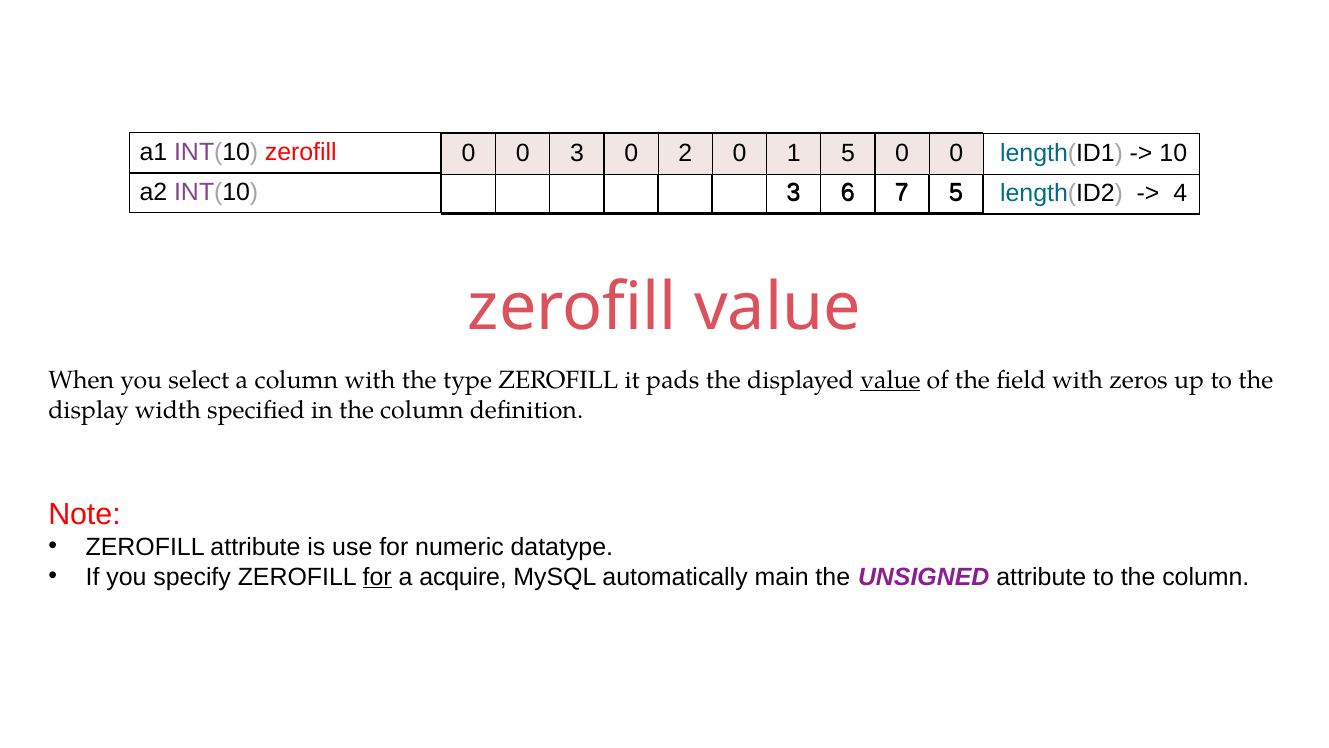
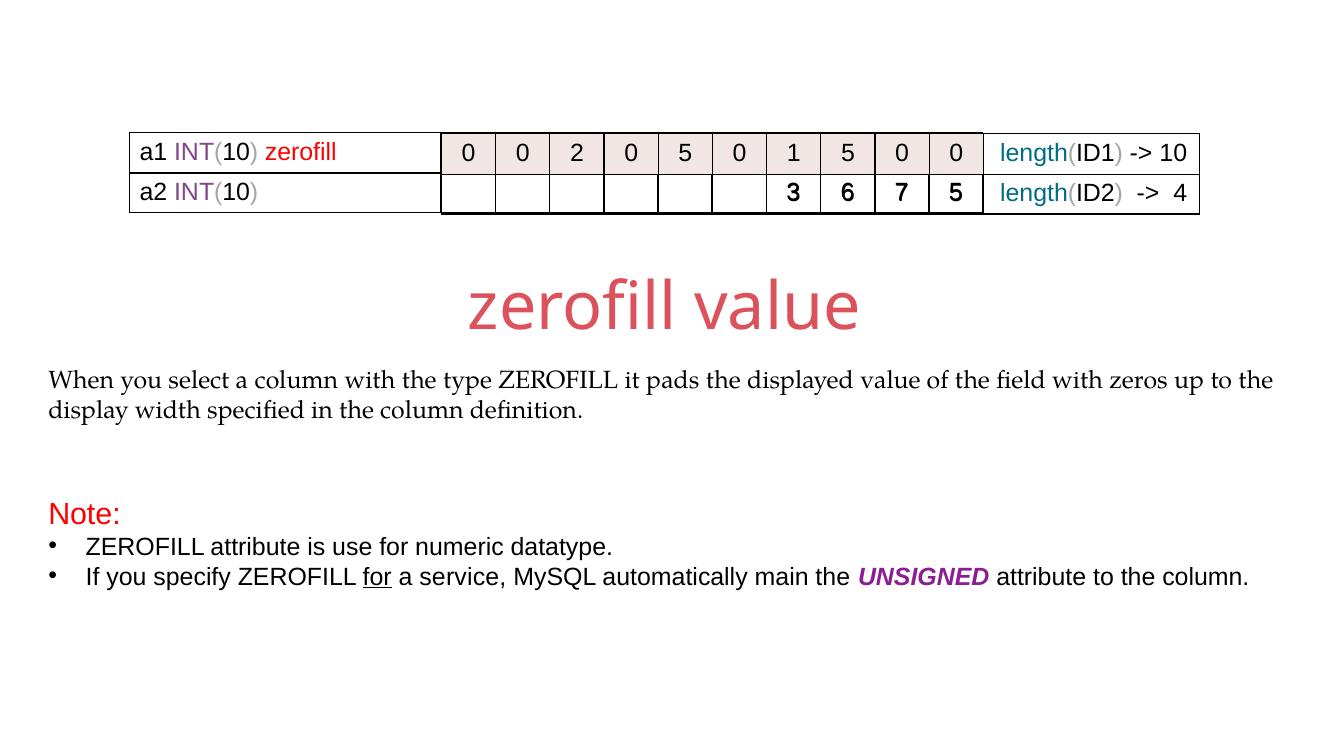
0 3: 3 -> 2
0 2: 2 -> 5
value at (890, 380) underline: present -> none
acquire: acquire -> service
